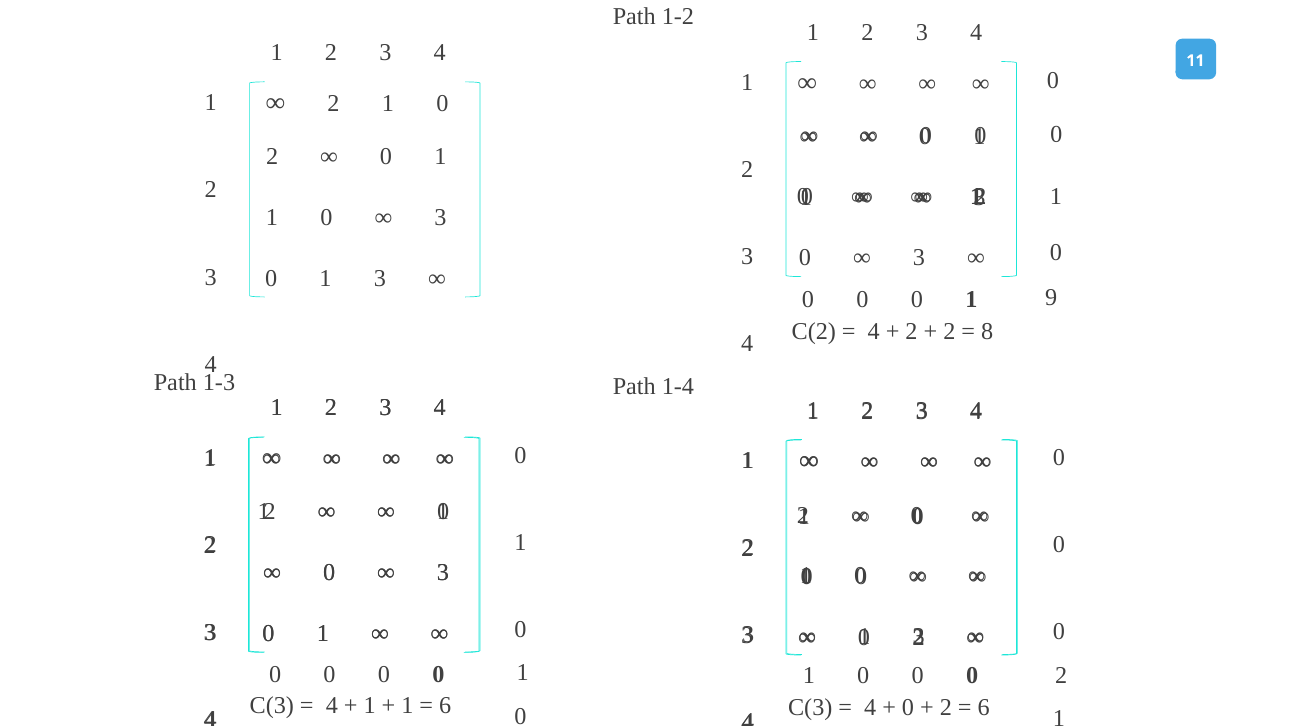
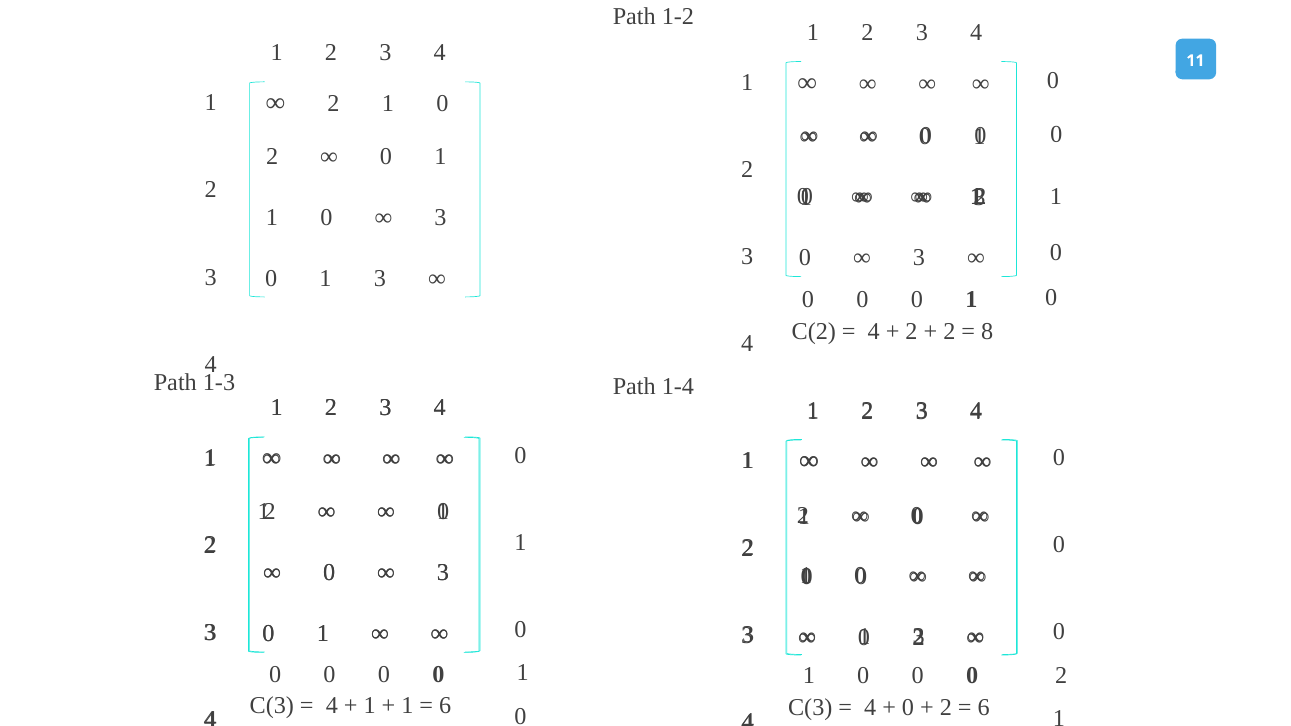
9 at (1051, 297): 9 -> 0
